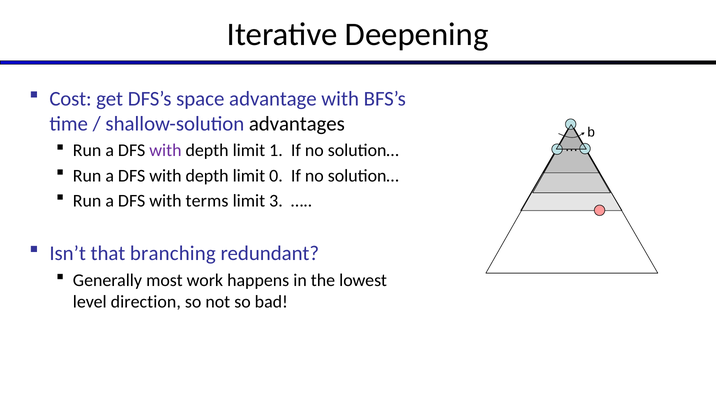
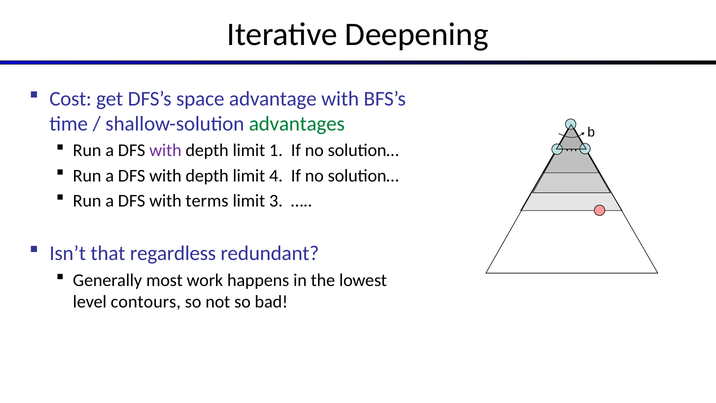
advantages colour: black -> green
0: 0 -> 4
branching: branching -> regardless
direction: direction -> contours
